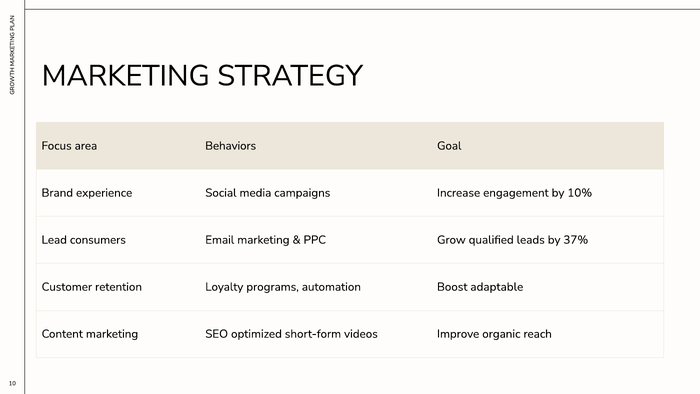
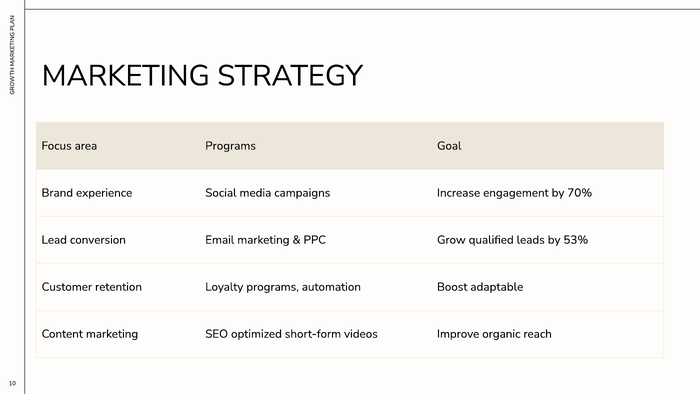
area Behaviors: Behaviors -> Programs
10%: 10% -> 70%
consumers: consumers -> conversion
37%: 37% -> 53%
